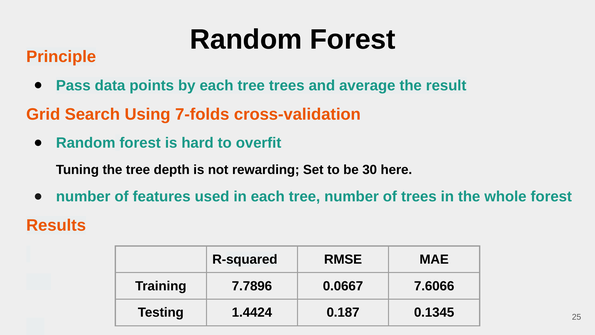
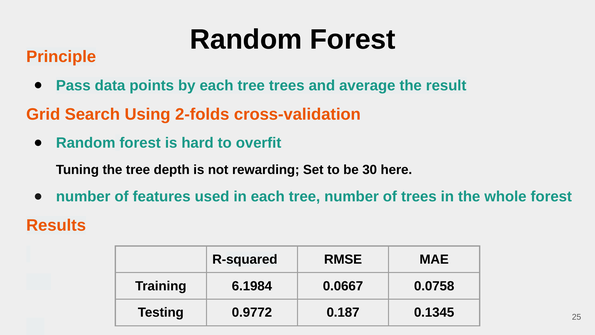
7-folds: 7-folds -> 2-folds
7.7896: 7.7896 -> 6.1984
7.6066: 7.6066 -> 0.0758
1.4424: 1.4424 -> 0.9772
